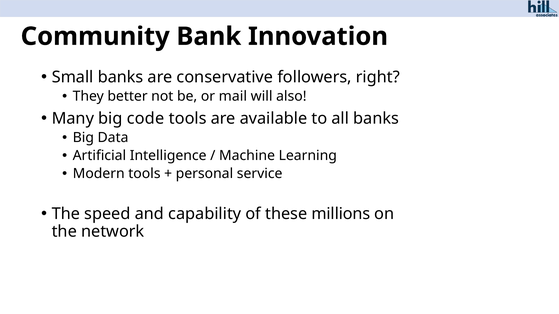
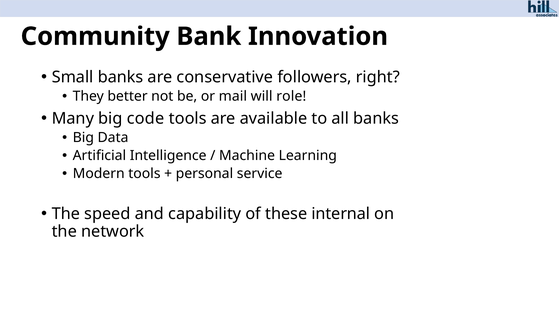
also: also -> role
millions: millions -> internal
